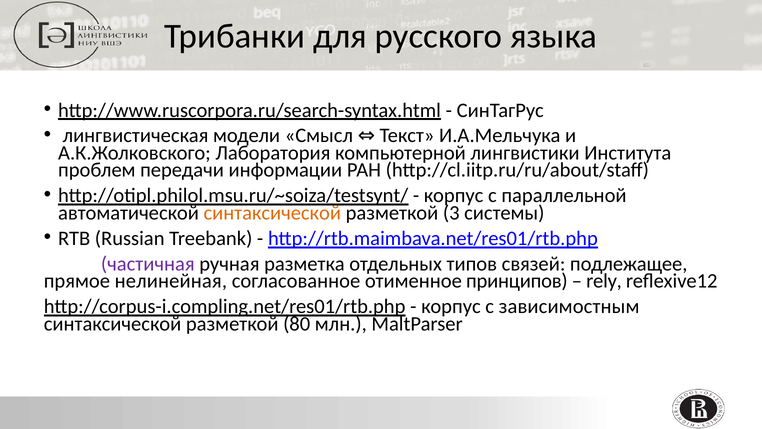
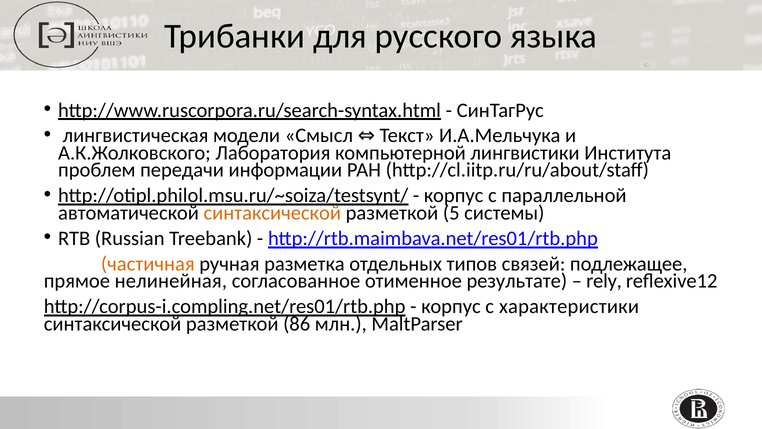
3: 3 -> 5
частичная colour: purple -> orange
принципов: принципов -> результате
зависимостным: зависимостным -> характеристики
80: 80 -> 86
